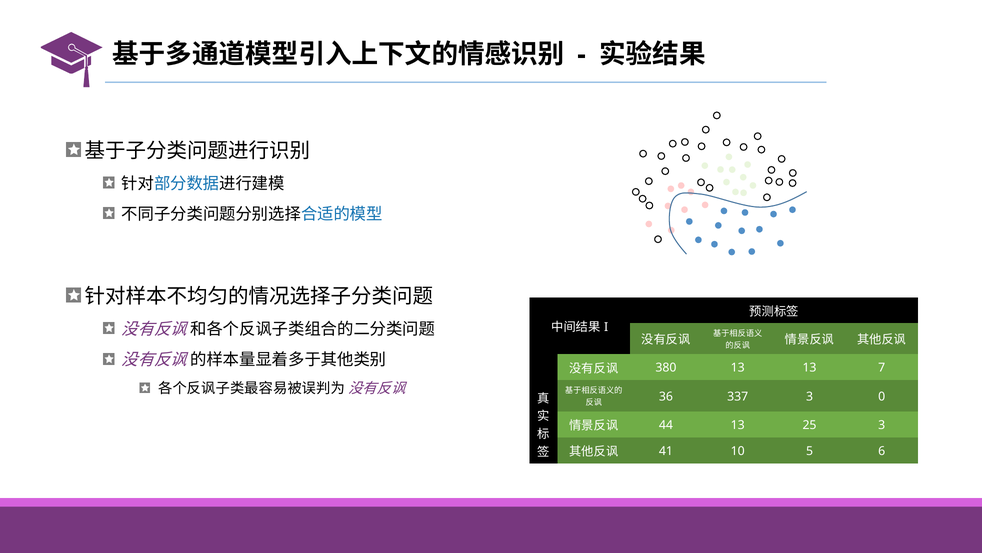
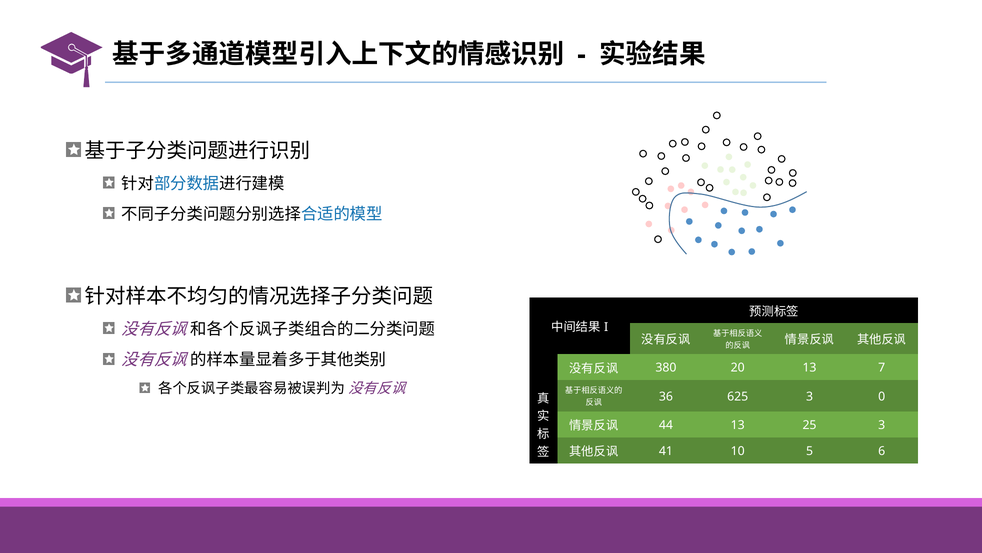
380 13: 13 -> 20
337: 337 -> 625
